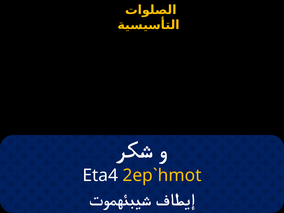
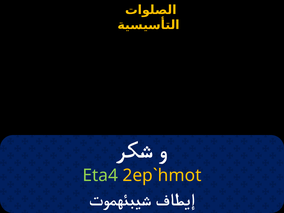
Eta4 colour: white -> light green
